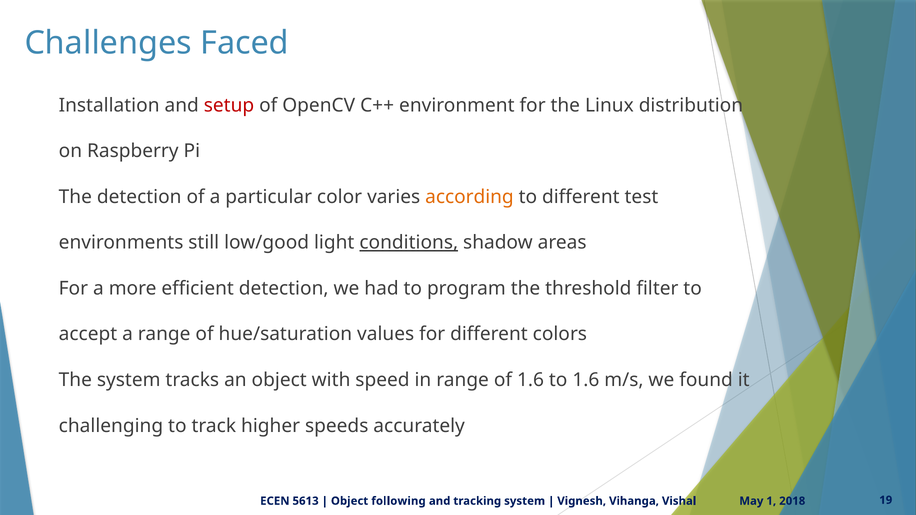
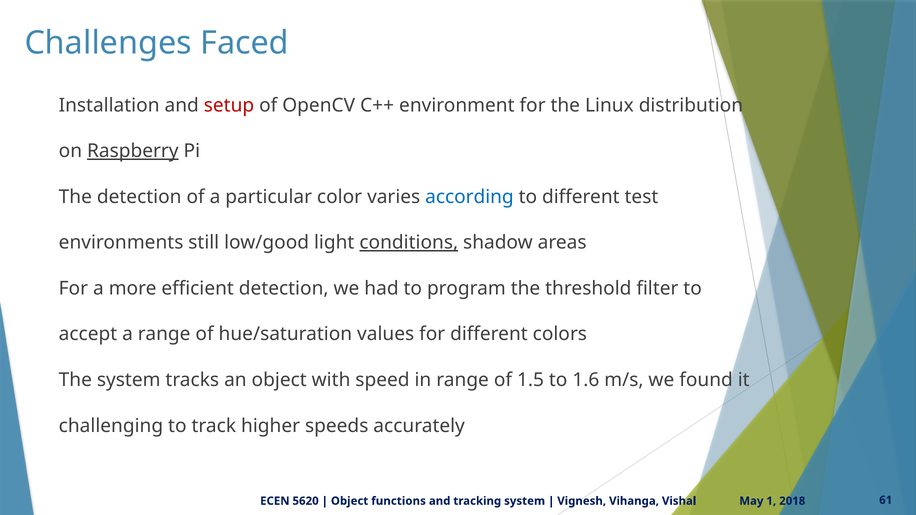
Raspberry underline: none -> present
according colour: orange -> blue
of 1.6: 1.6 -> 1.5
5613: 5613 -> 5620
following: following -> functions
19: 19 -> 61
